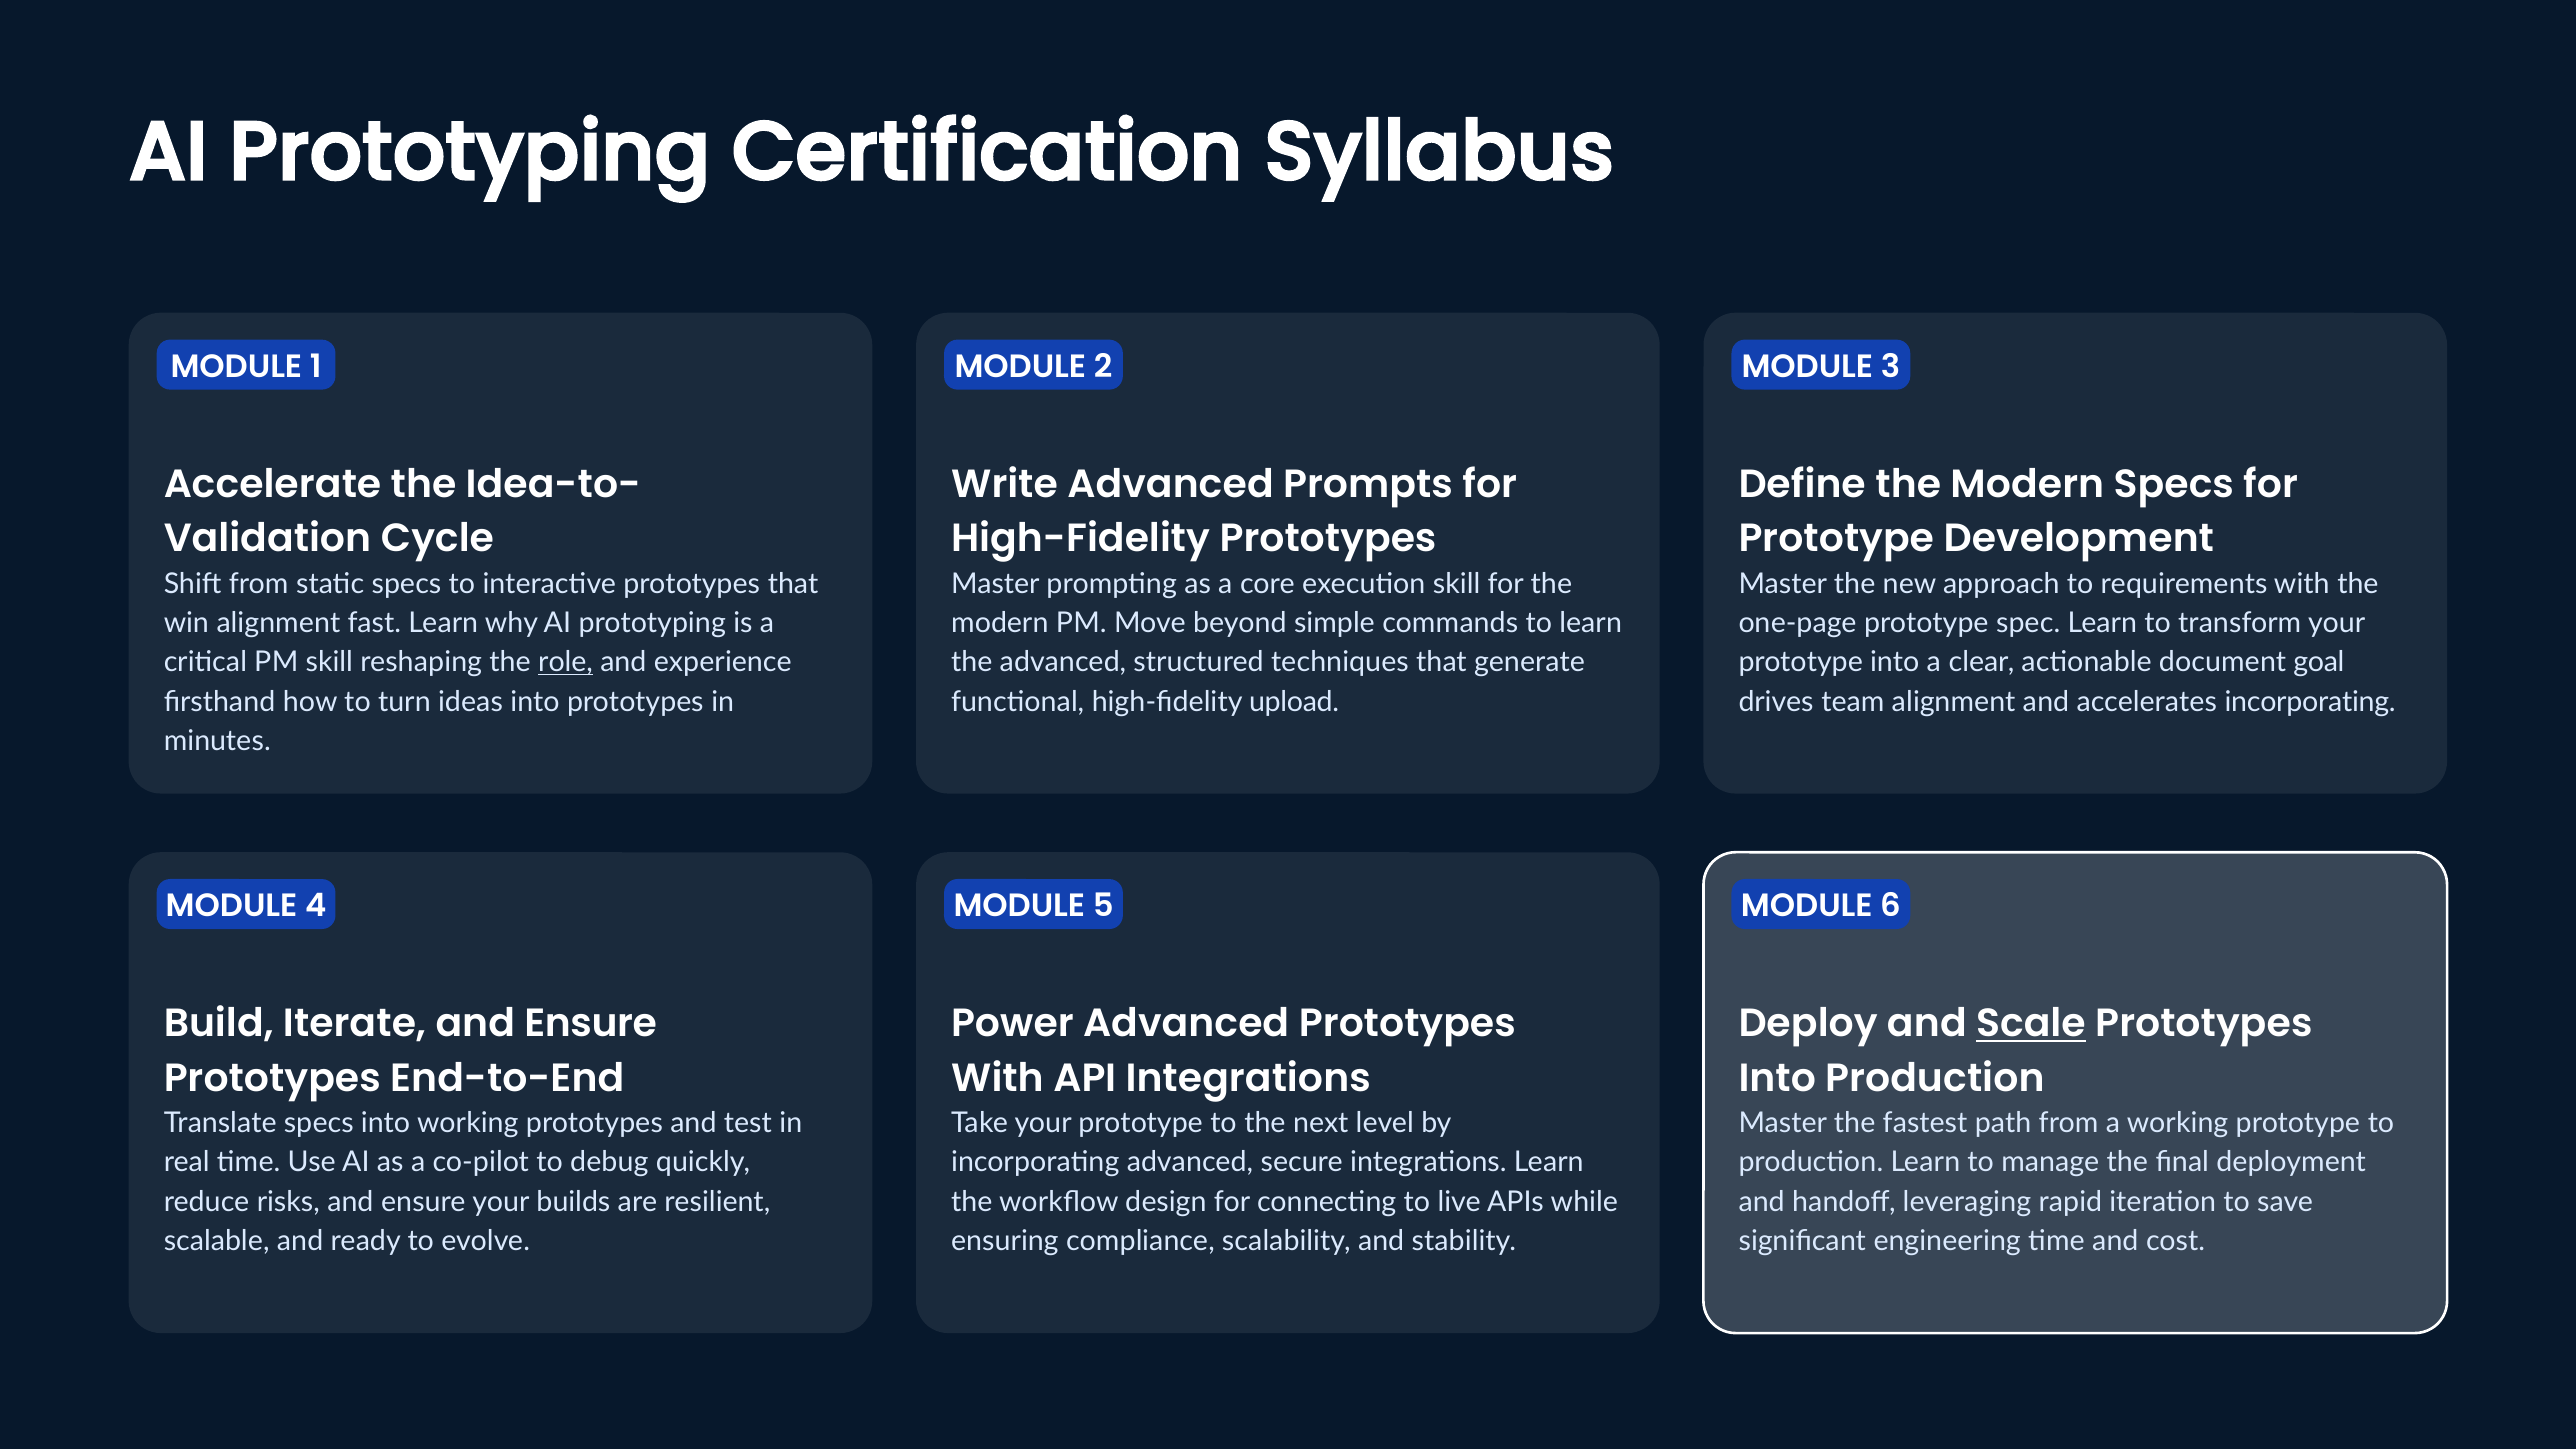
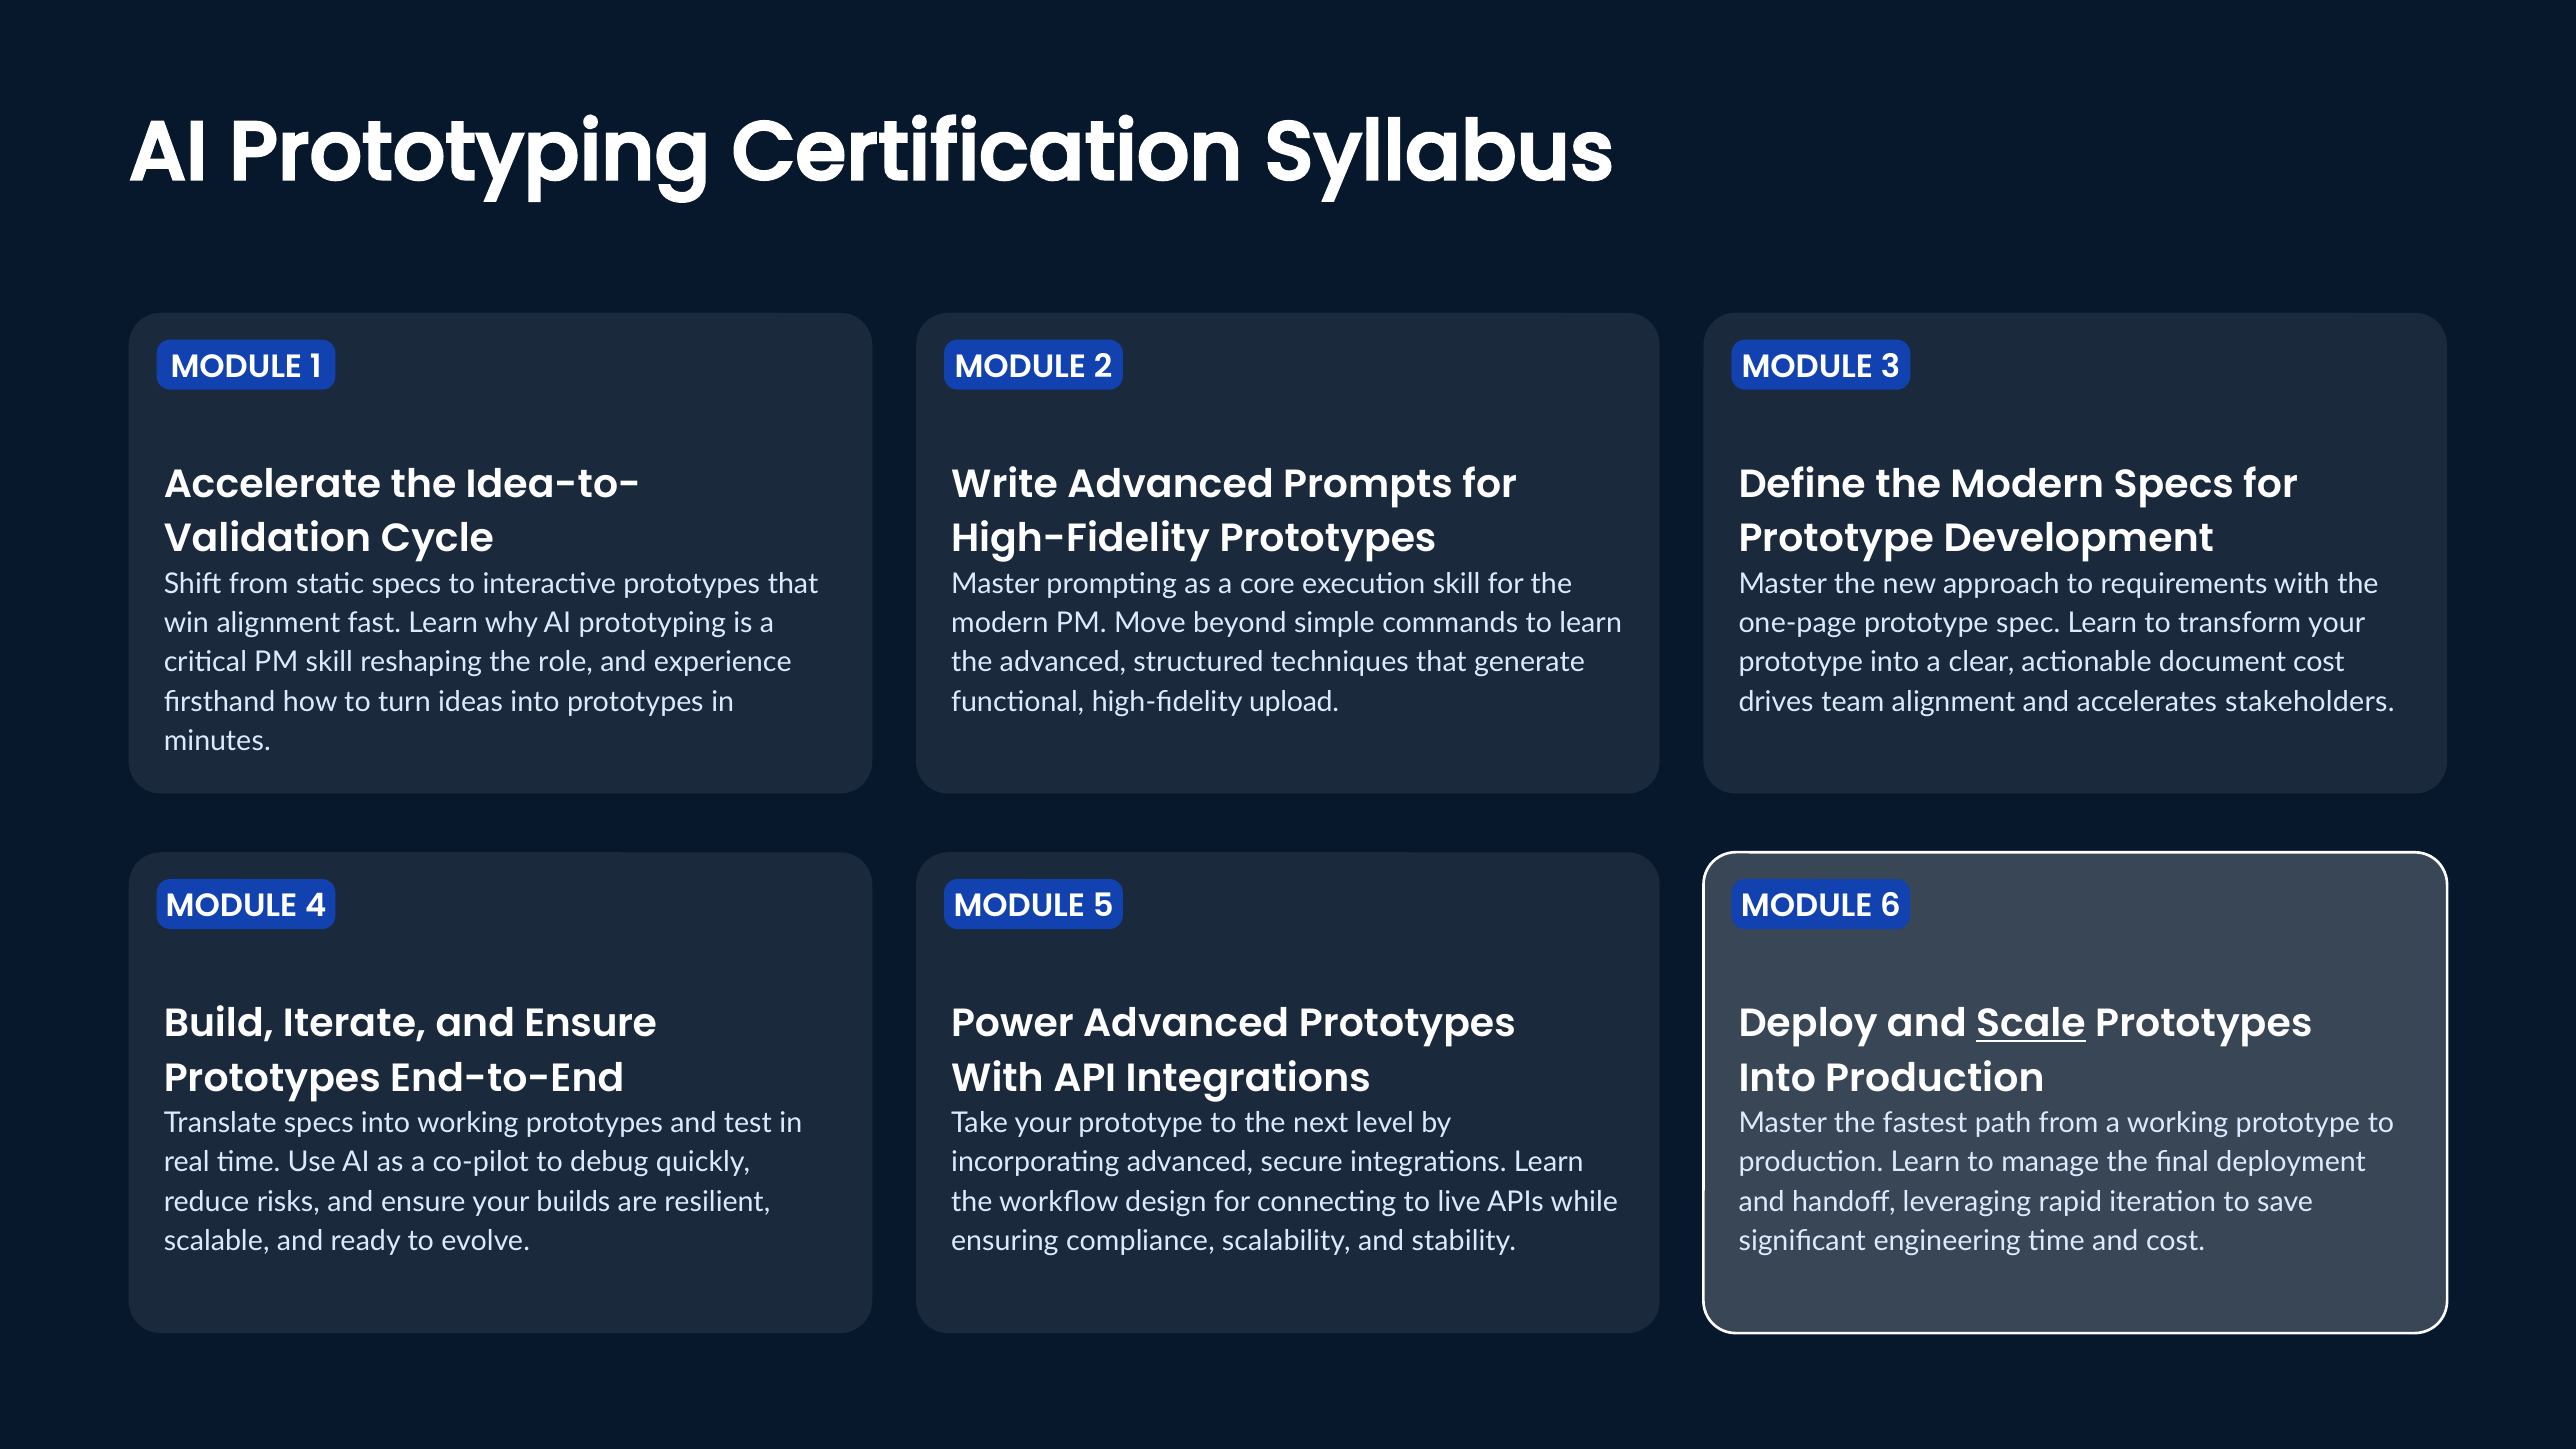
role underline: present -> none
document goal: goal -> cost
accelerates incorporating: incorporating -> stakeholders
